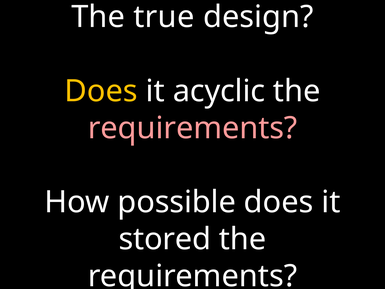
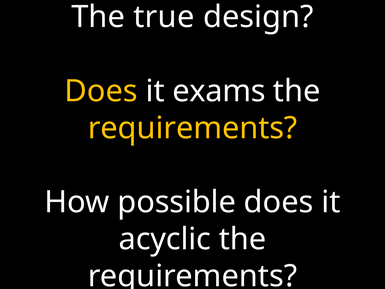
acyclic: acyclic -> exams
requirements at (193, 128) colour: pink -> yellow
stored: stored -> acyclic
